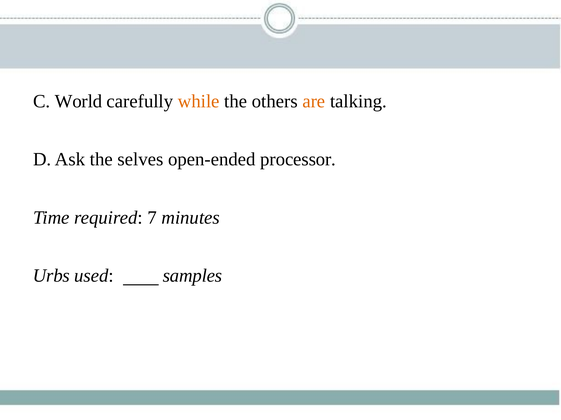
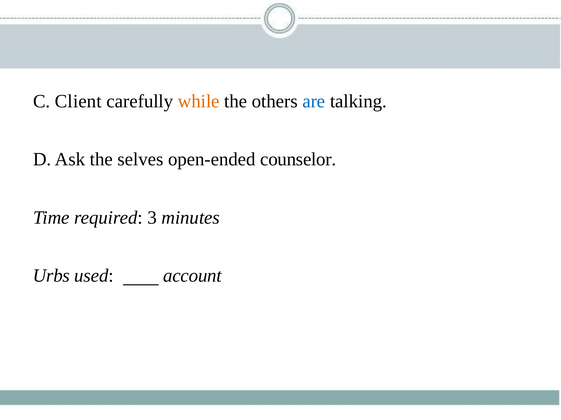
World: World -> Client
are colour: orange -> blue
processor: processor -> counselor
7: 7 -> 3
samples: samples -> account
